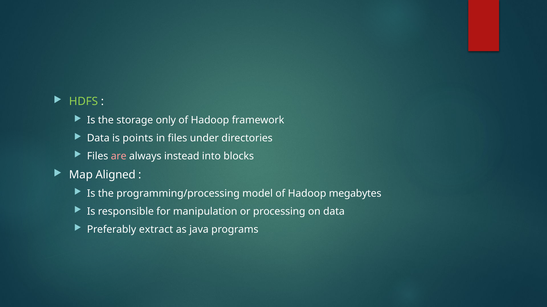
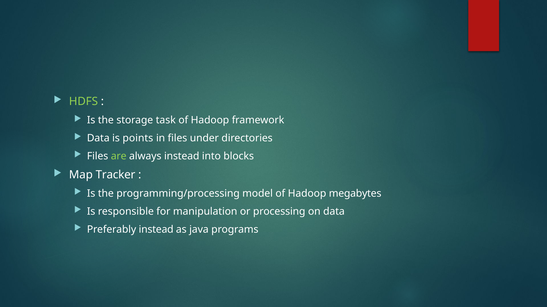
only: only -> task
are colour: pink -> light green
Aligned: Aligned -> Tracker
Preferably extract: extract -> instead
